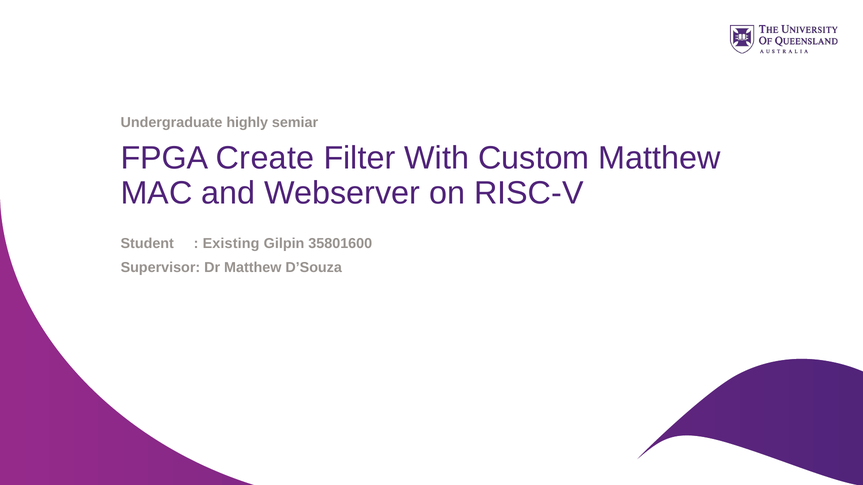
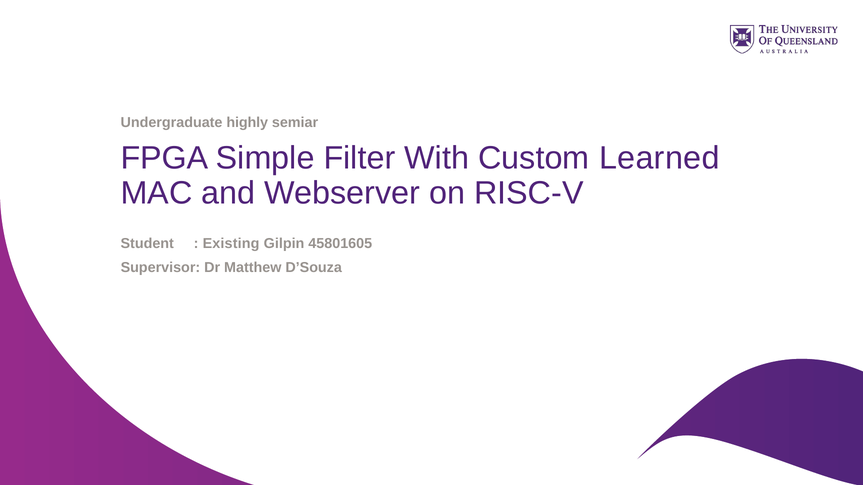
Create: Create -> Simple
Custom Matthew: Matthew -> Learned
35801600: 35801600 -> 45801605
